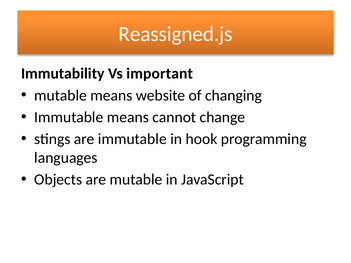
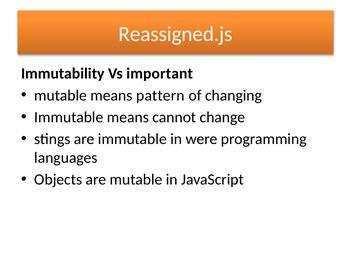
website: website -> pattern
hook: hook -> were
